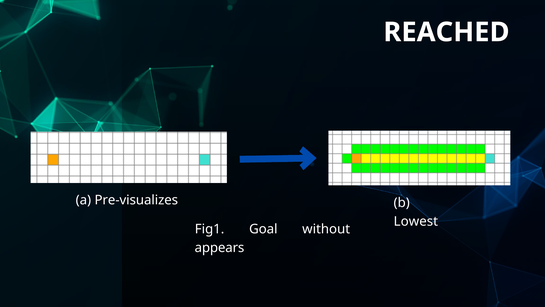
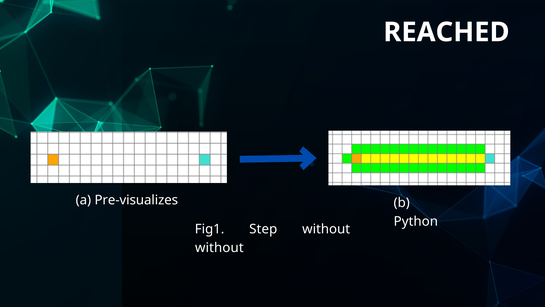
Lowest: Lowest -> Python
Goal: Goal -> Step
appears at (219, 247): appears -> without
